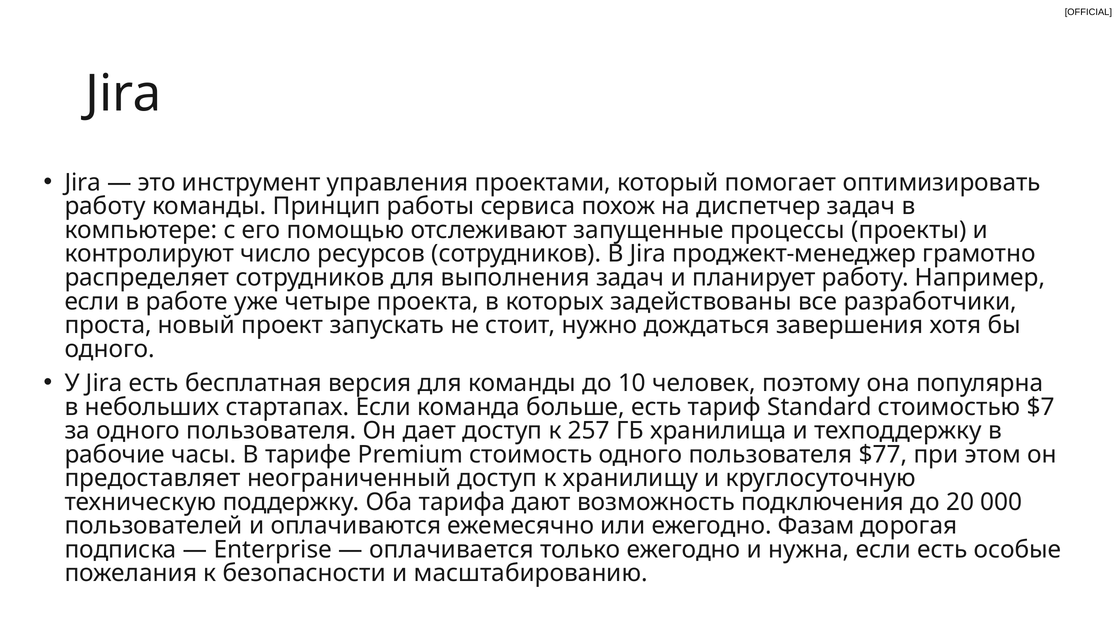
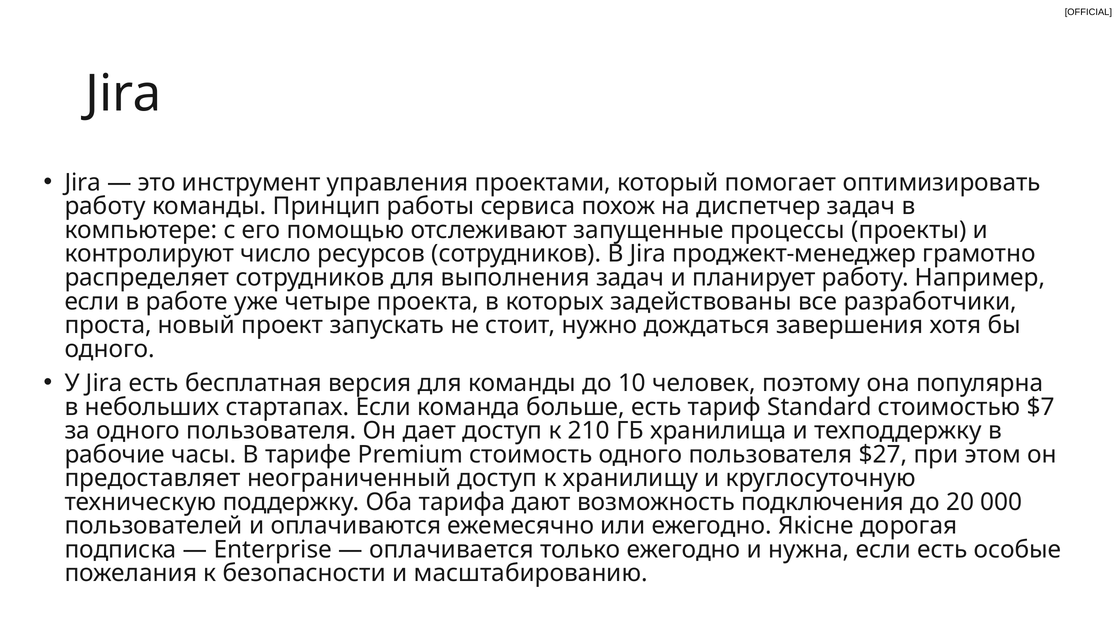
257: 257 -> 210
$77: $77 -> $27
Фазам: Фазам -> Якісне
